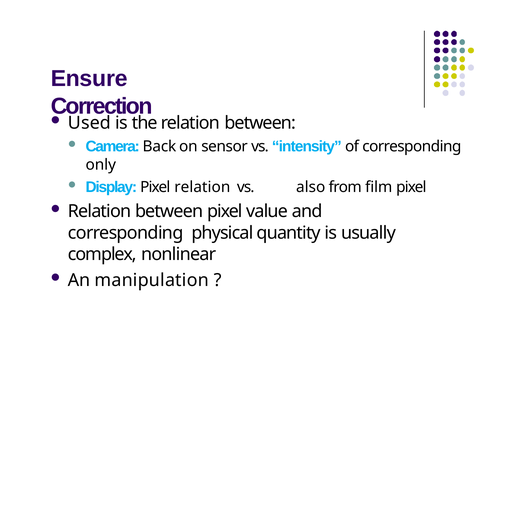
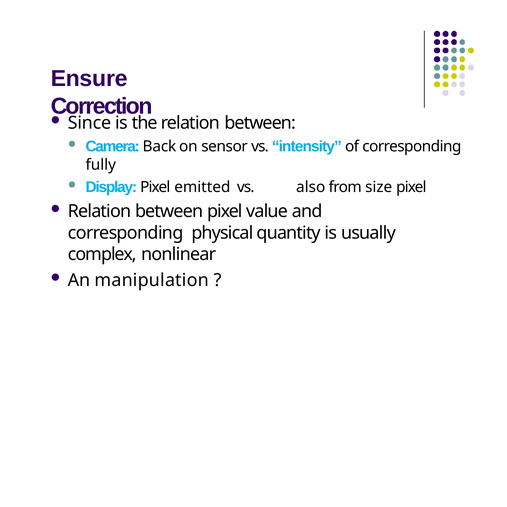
Used: Used -> Since
only: only -> fully
Pixel relation: relation -> emitted
film: film -> size
